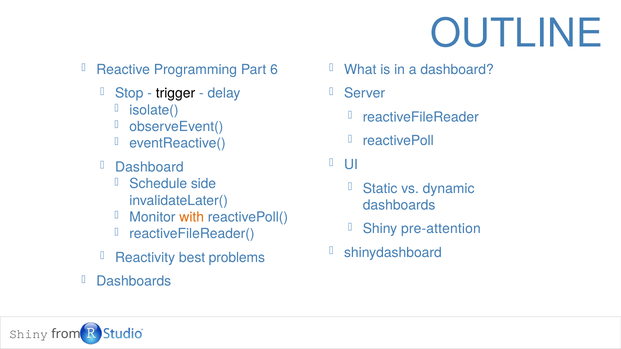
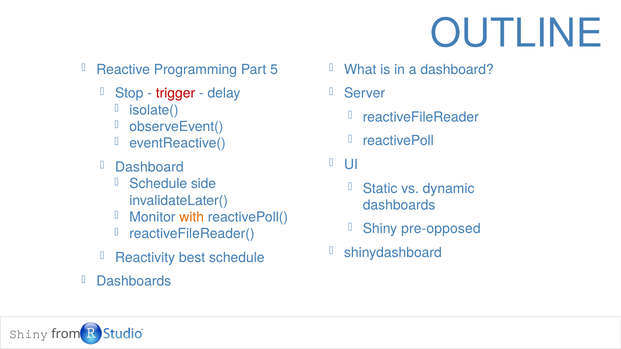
6: 6 -> 5
trigger colour: black -> red
pre-attention: pre-attention -> pre-opposed
best problems: problems -> schedule
